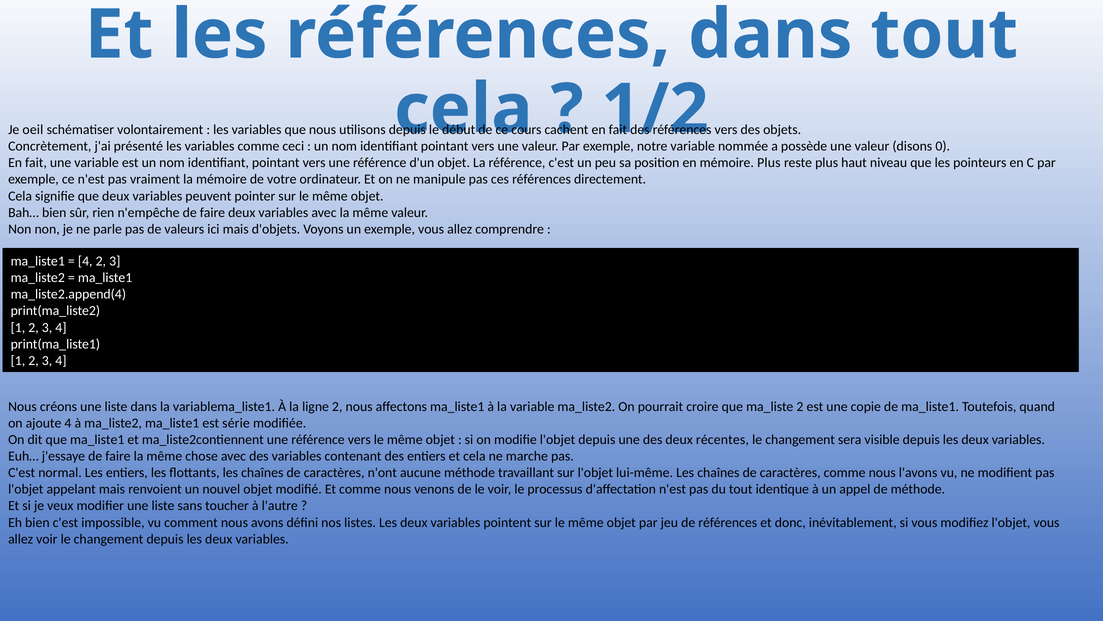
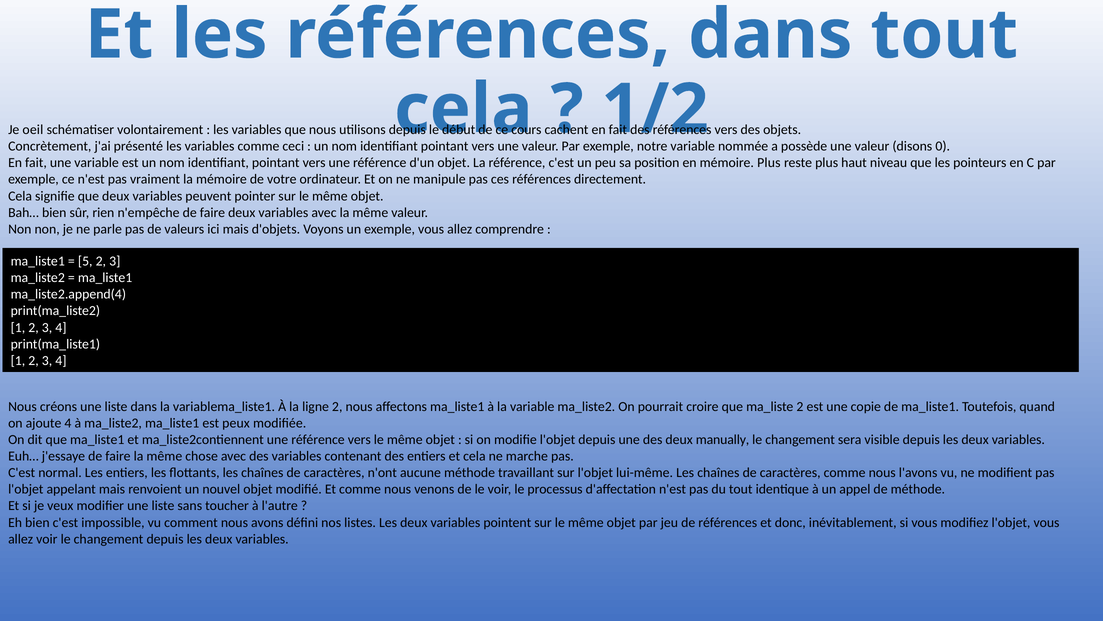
4 at (85, 261): 4 -> 5
série: série -> peux
récentes: récentes -> manually
